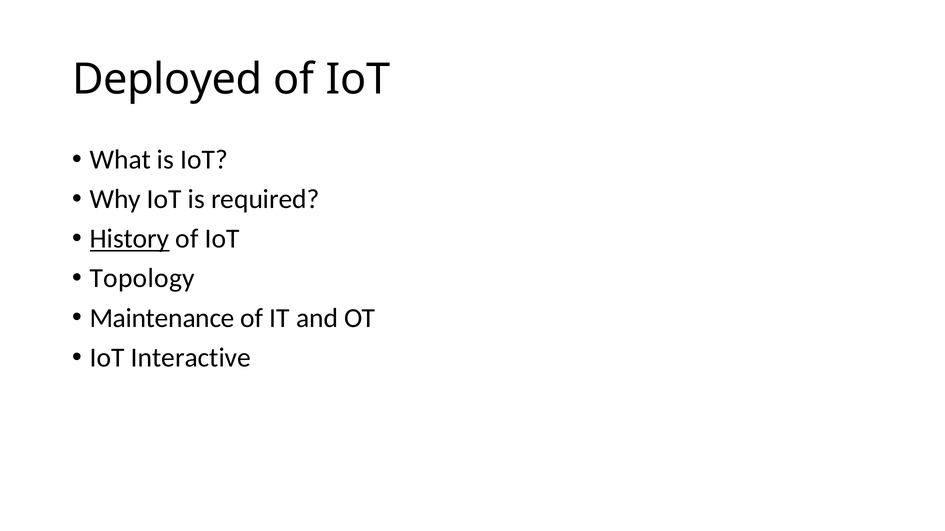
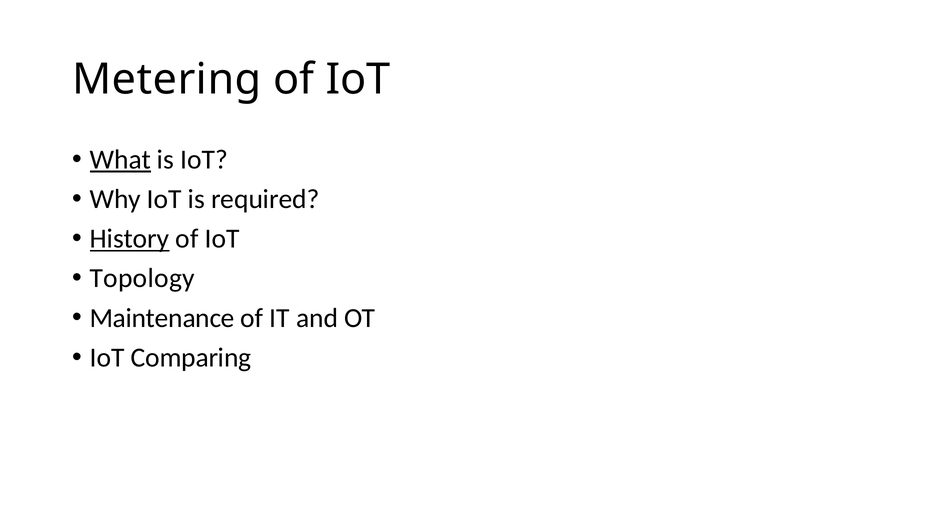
Deployed: Deployed -> Metering
What underline: none -> present
Interactive: Interactive -> Comparing
